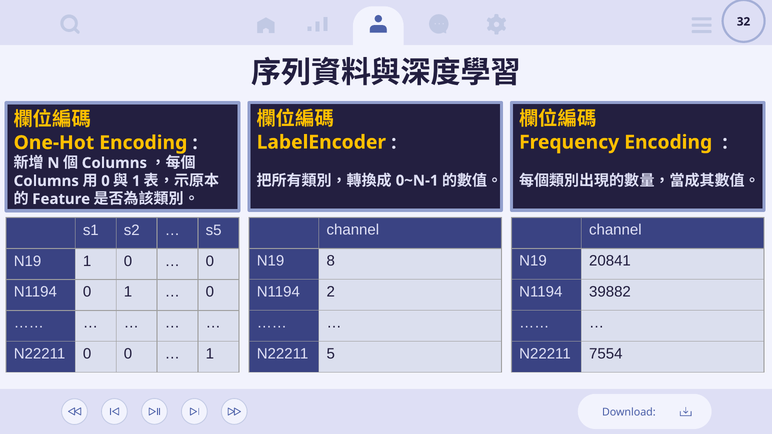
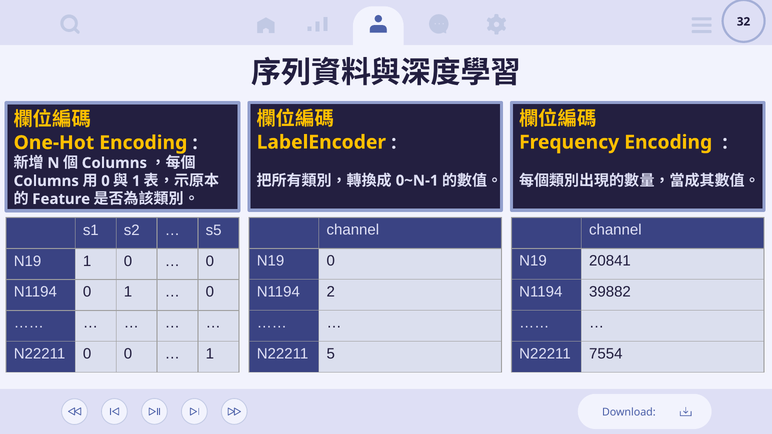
N19 8: 8 -> 0
